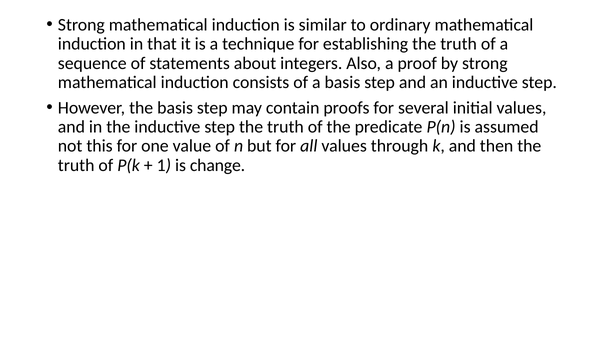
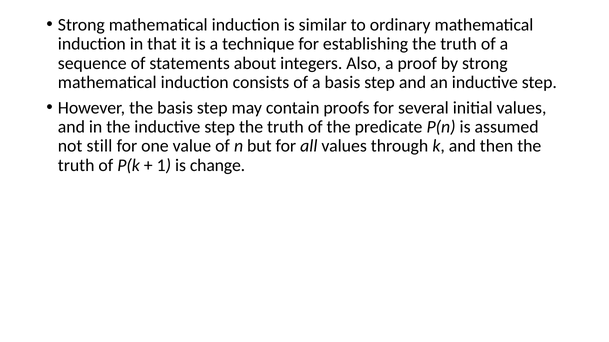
this: this -> still
